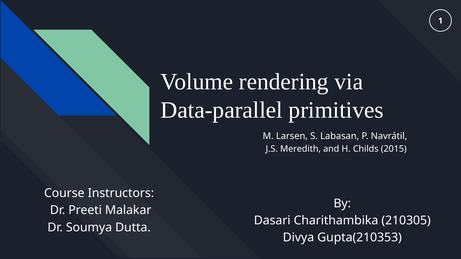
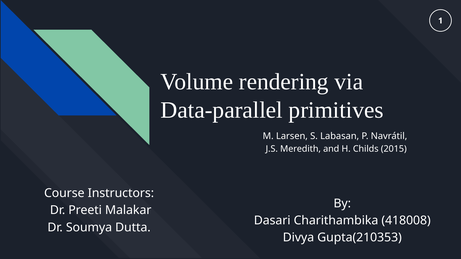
210305: 210305 -> 418008
